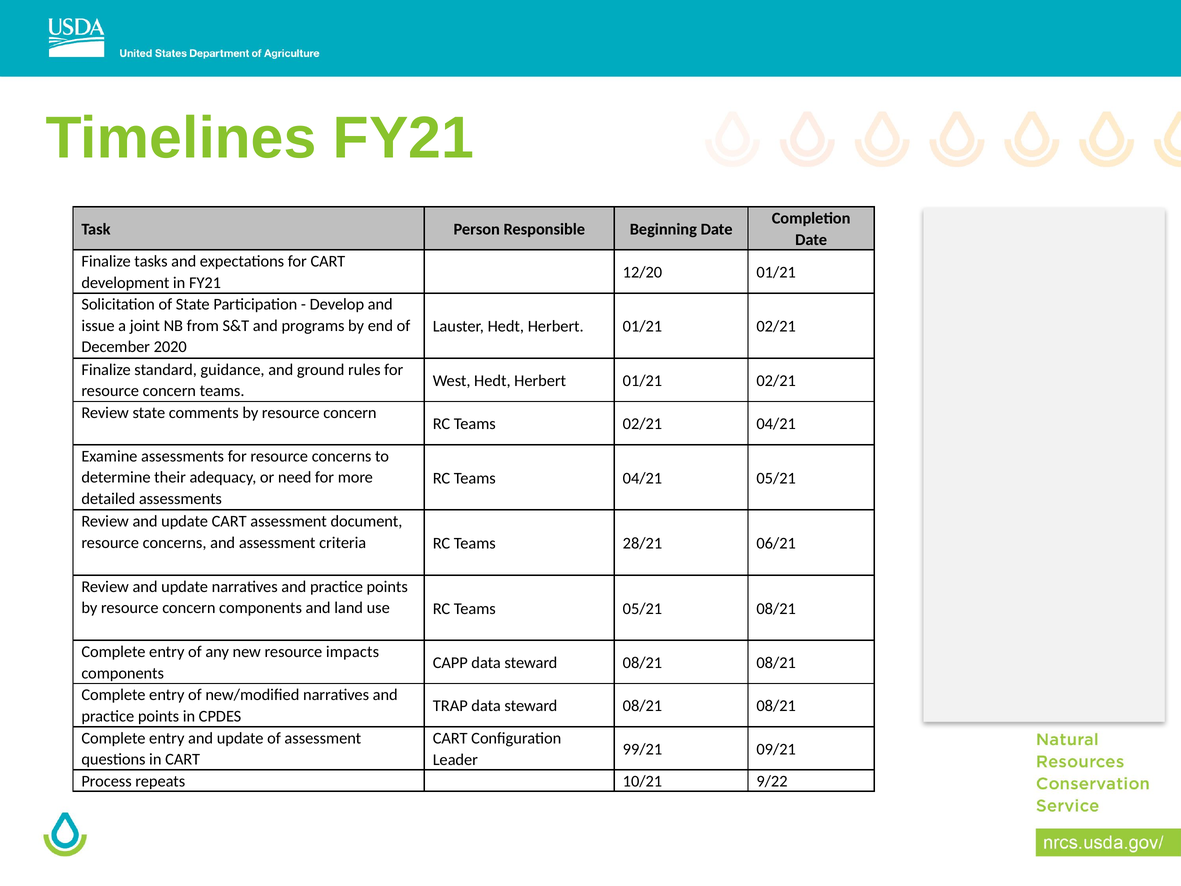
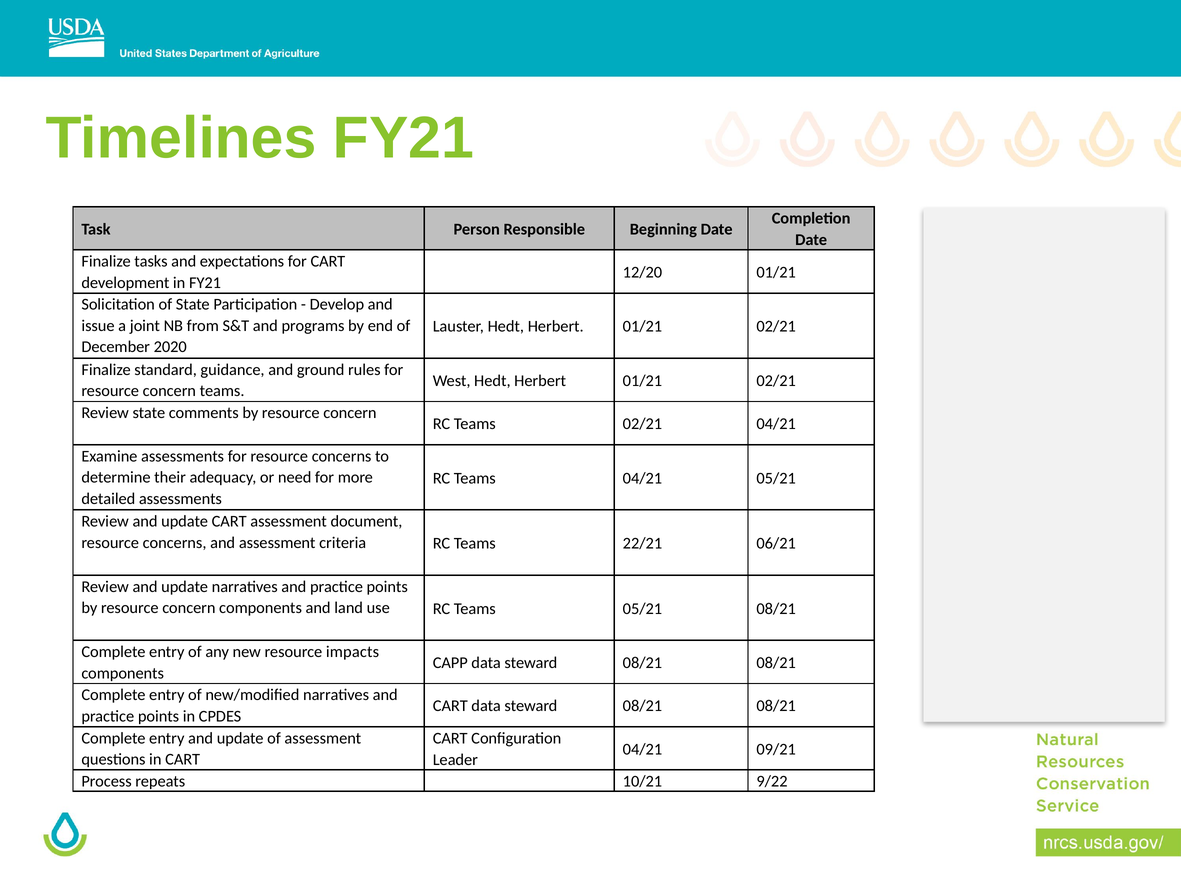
28/21: 28/21 -> 22/21
TRAP at (450, 706): TRAP -> CART
99/21 at (642, 749): 99/21 -> 04/21
